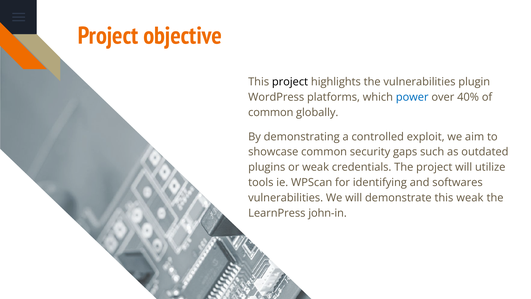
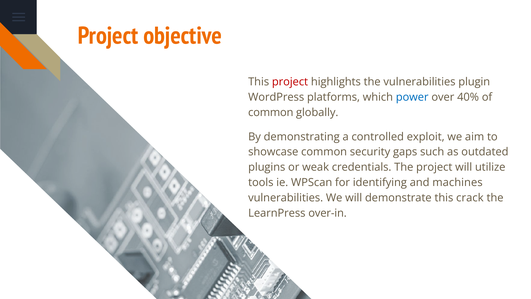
project at (290, 82) colour: black -> red
softwares: softwares -> machines
this weak: weak -> crack
john-in: john-in -> over-in
